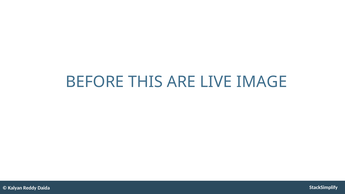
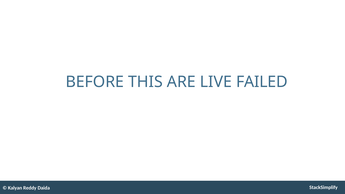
IMAGE: IMAGE -> FAILED
